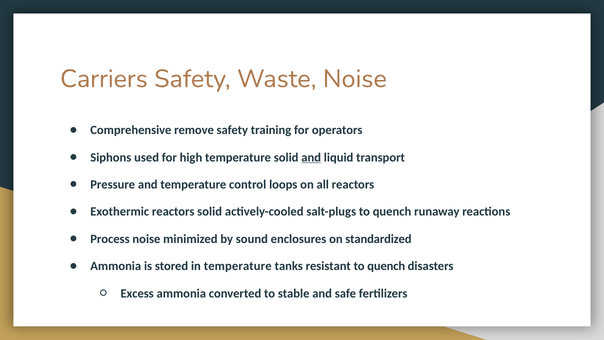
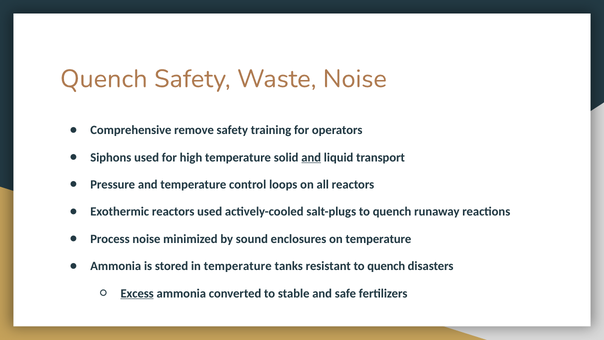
Carriers at (104, 79): Carriers -> Quench
reactors solid: solid -> used
on standardized: standardized -> temperature
Excess underline: none -> present
